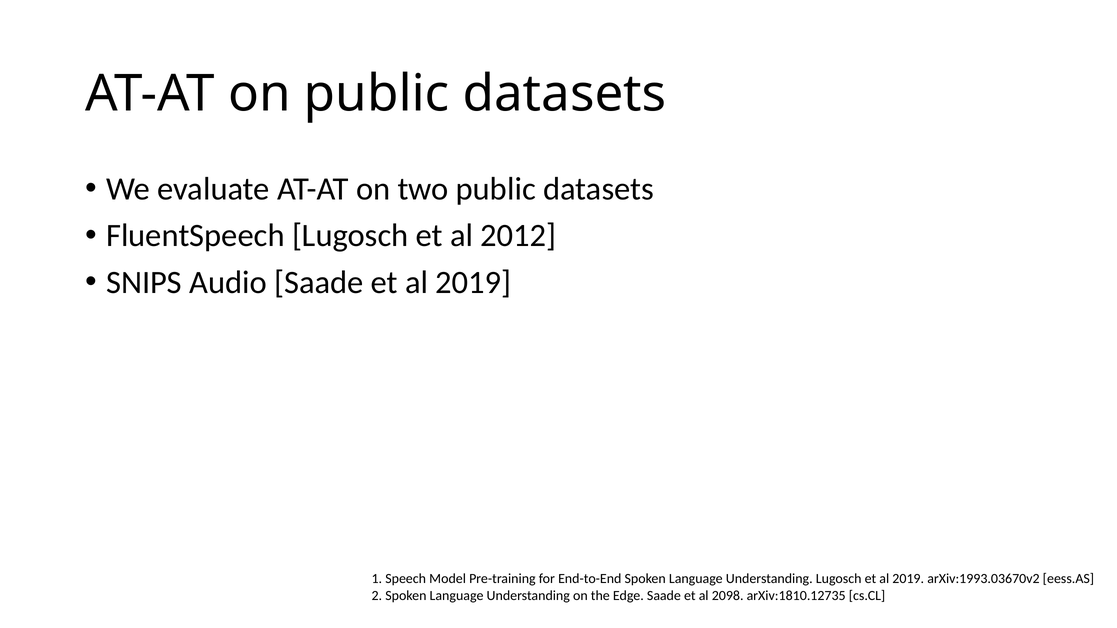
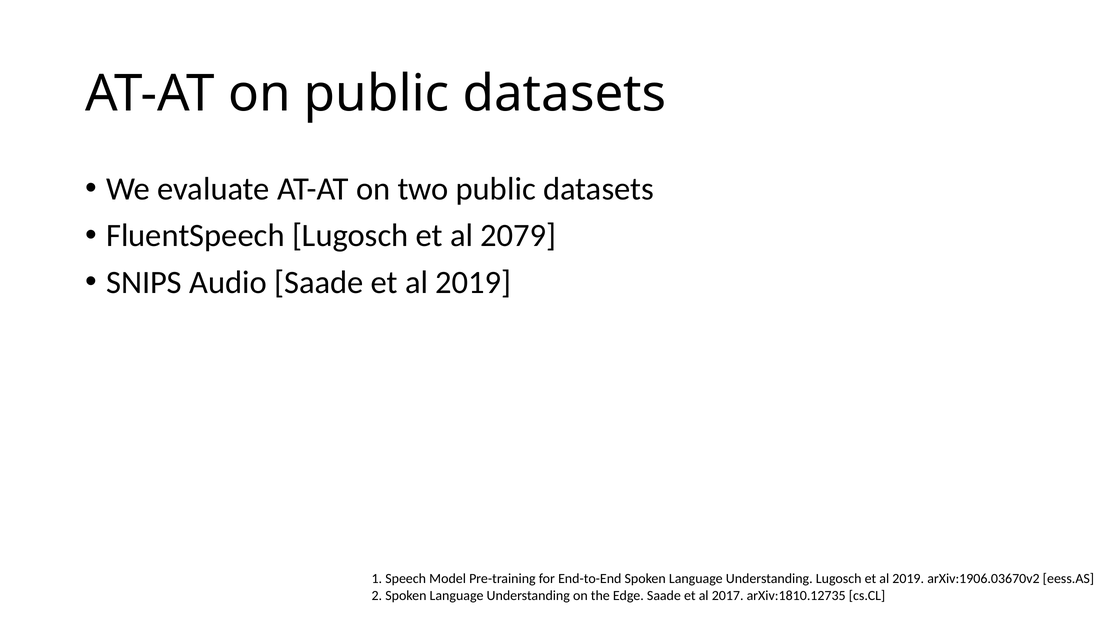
2012: 2012 -> 2079
arXiv:1993.03670v2: arXiv:1993.03670v2 -> arXiv:1906.03670v2
2098: 2098 -> 2017
